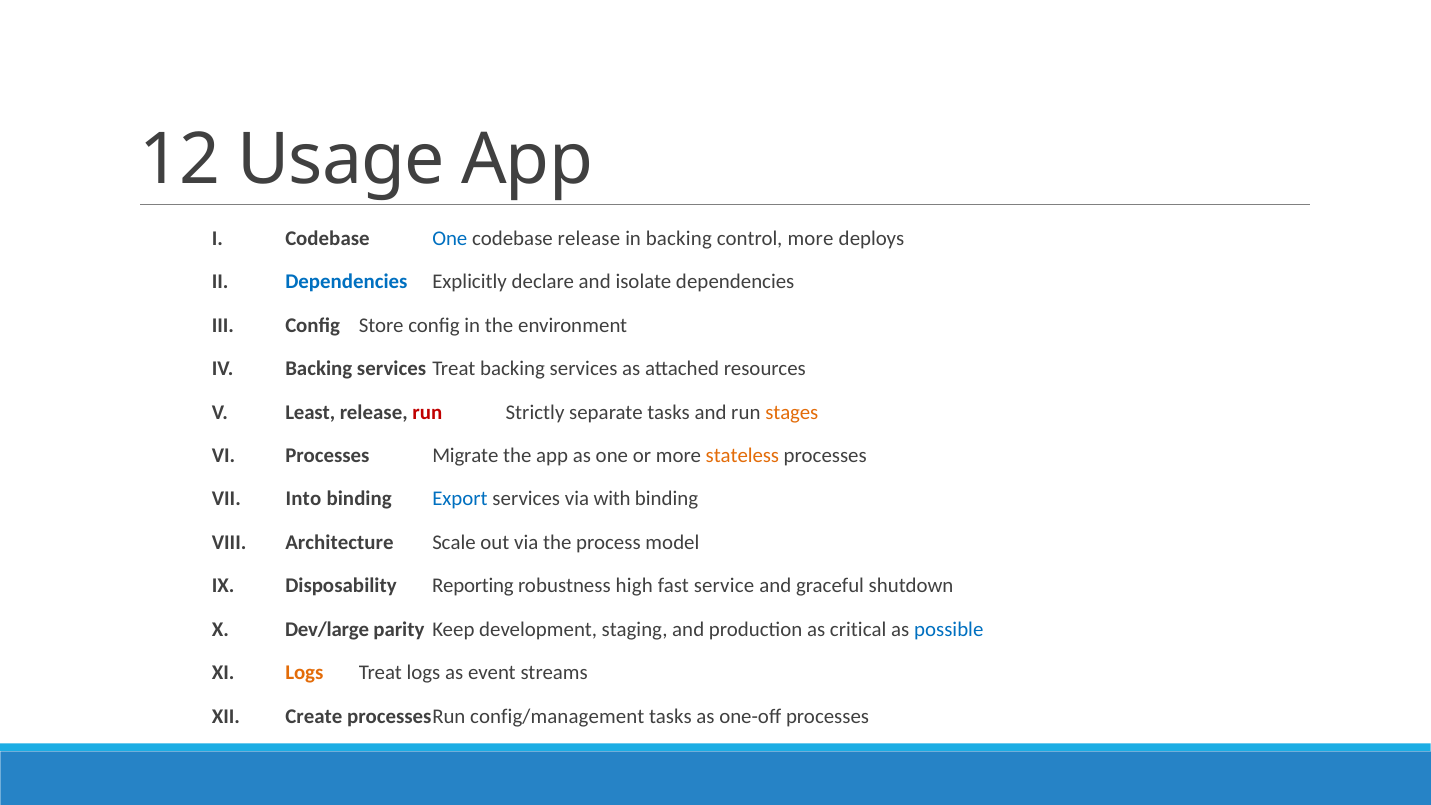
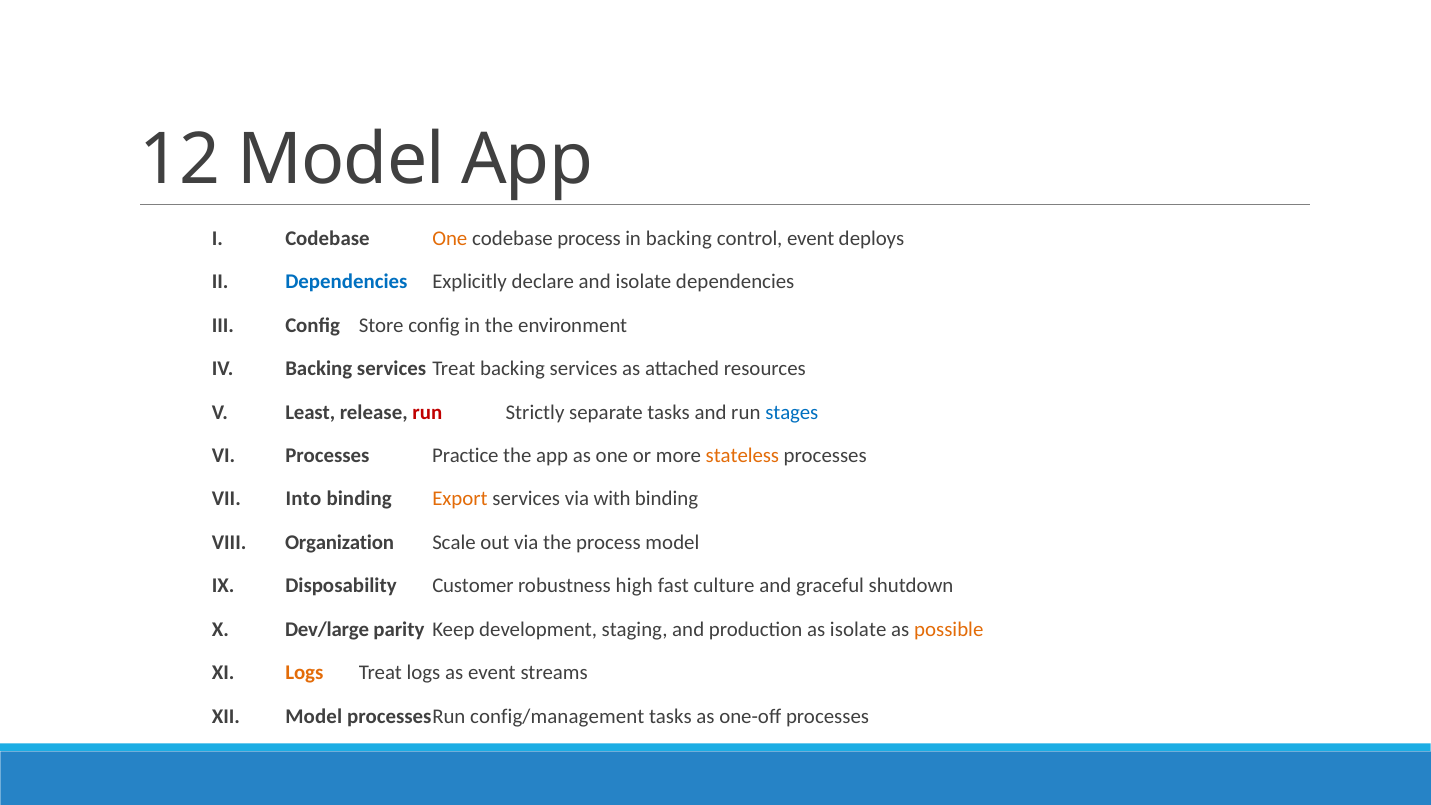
12 Usage: Usage -> Model
One at (450, 238) colour: blue -> orange
codebase release: release -> process
control more: more -> event
stages colour: orange -> blue
Migrate: Migrate -> Practice
Export colour: blue -> orange
Architecture: Architecture -> Organization
Reporting: Reporting -> Customer
service: service -> culture
as critical: critical -> isolate
possible colour: blue -> orange
XII Create: Create -> Model
